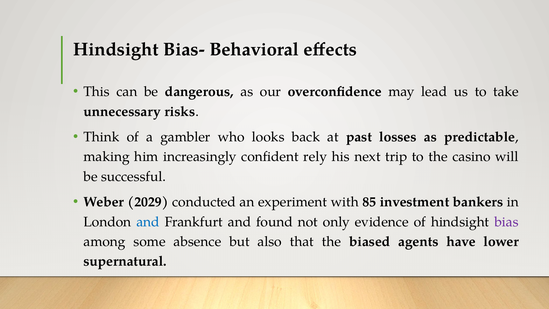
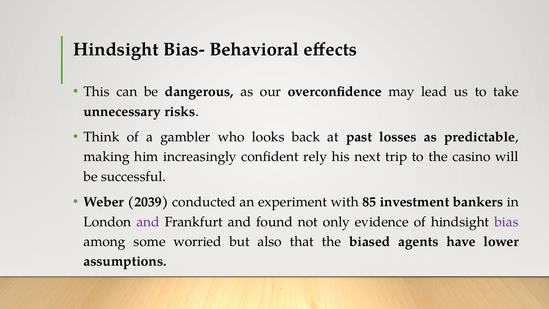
2029: 2029 -> 2039
and at (148, 222) colour: blue -> purple
absence: absence -> worried
supernatural: supernatural -> assumptions
